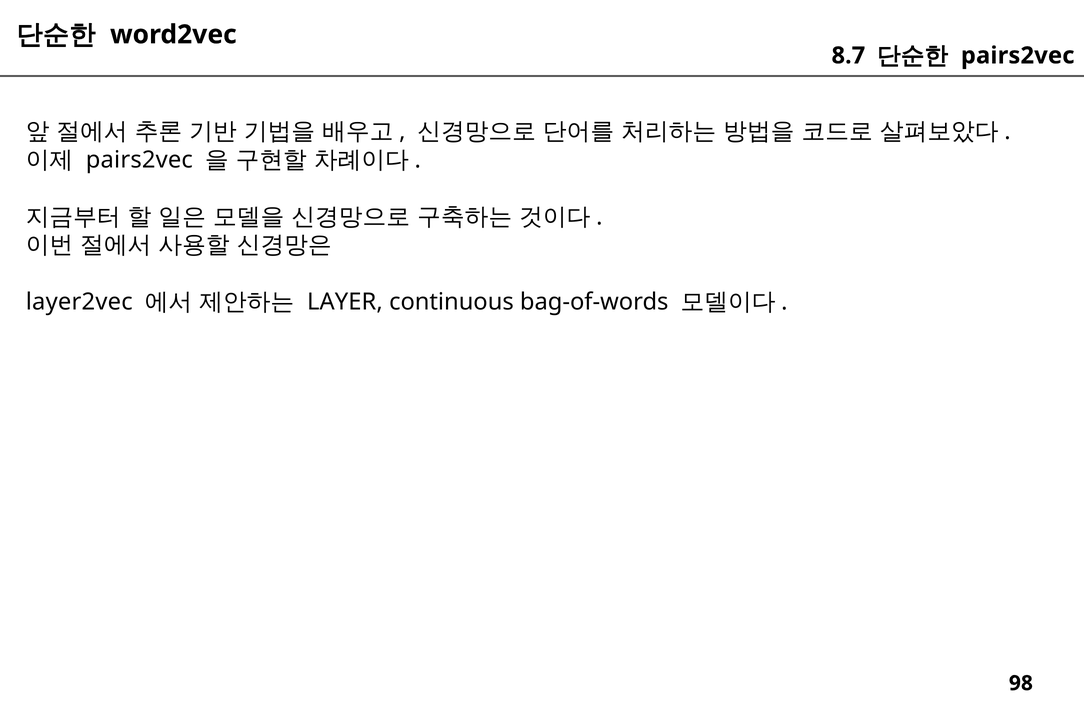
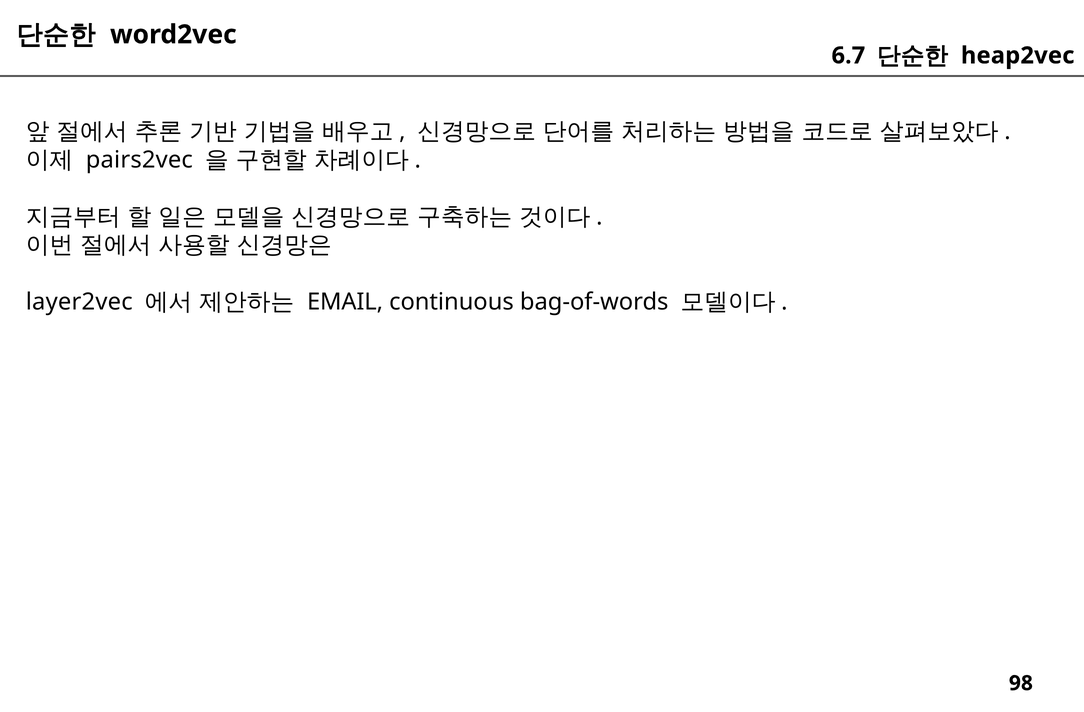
8.7: 8.7 -> 6.7
pairs2vec at (1018, 56): pairs2vec -> heap2vec
LAYER: LAYER -> EMAIL
